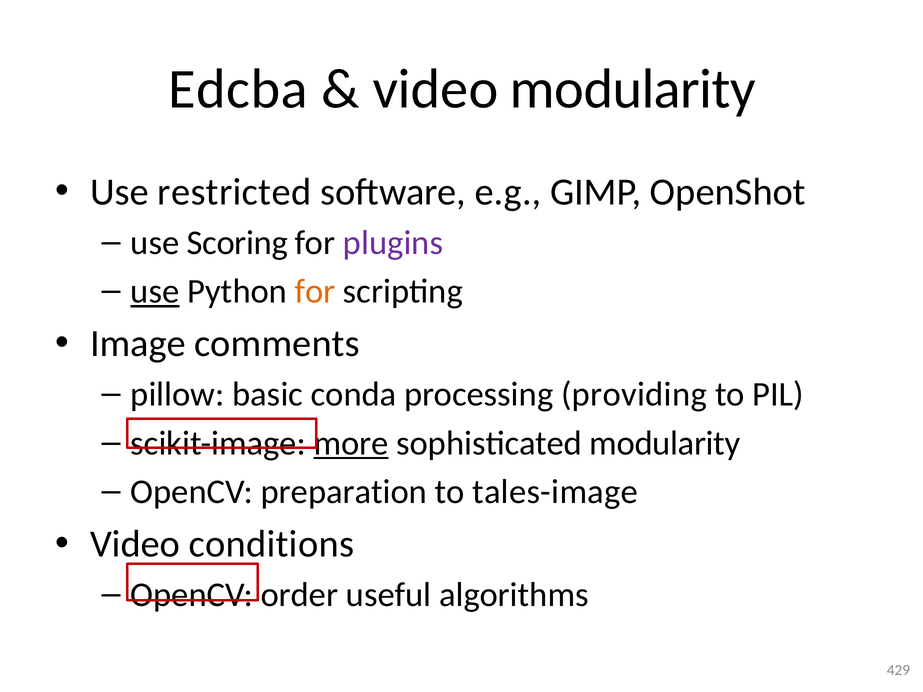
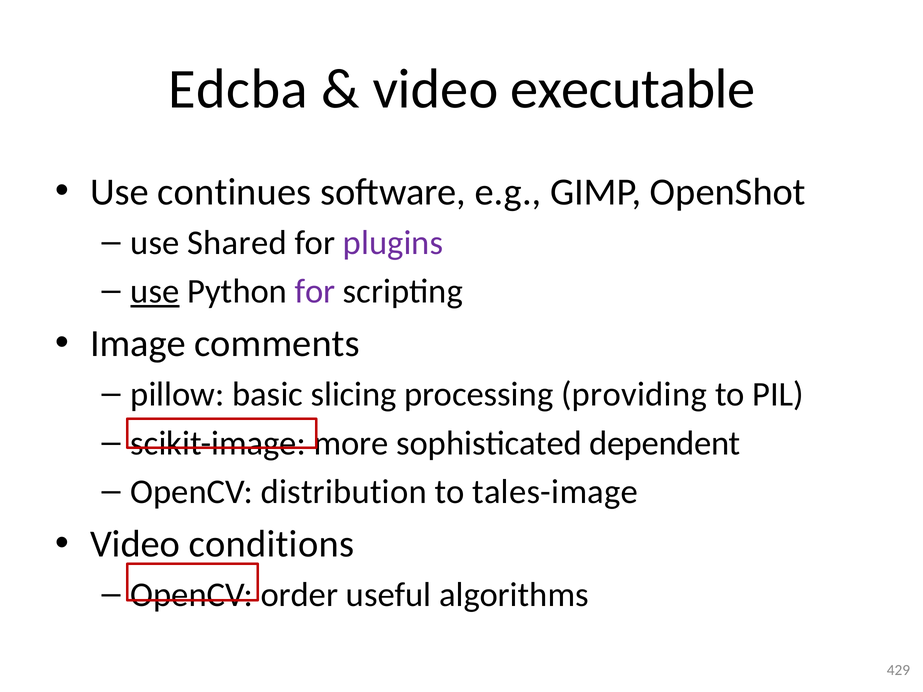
video modularity: modularity -> executable
restricted: restricted -> continues
Scoring: Scoring -> Shared
for at (315, 291) colour: orange -> purple
conda: conda -> slicing
more underline: present -> none
sophisticated modularity: modularity -> dependent
preparation: preparation -> distribution
